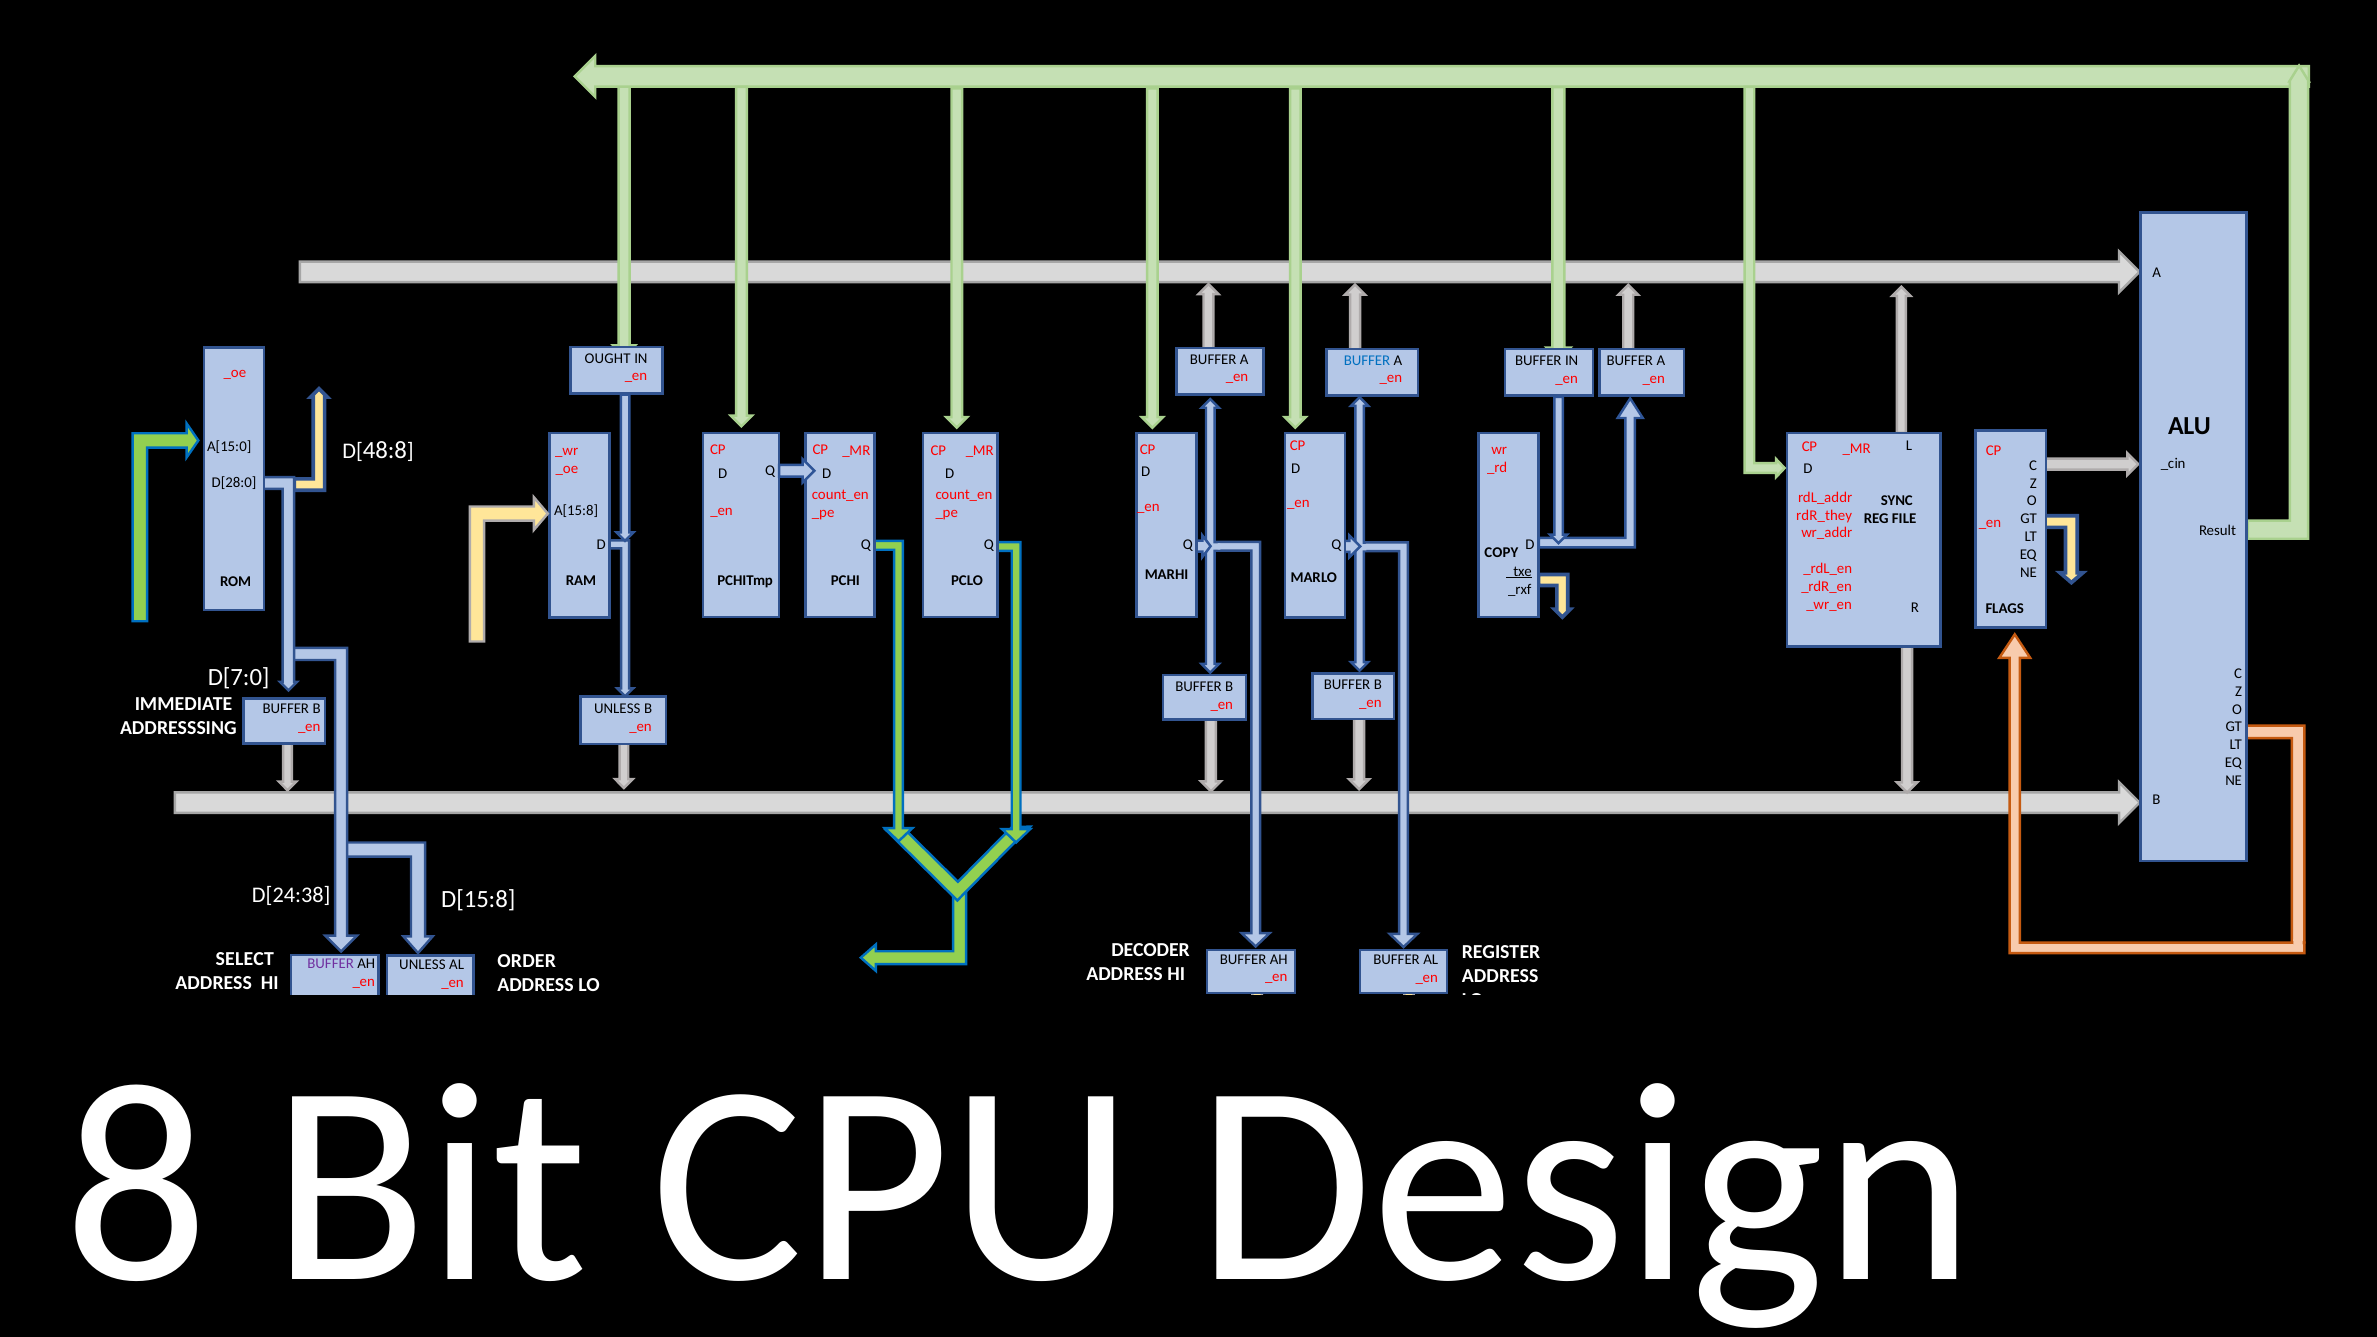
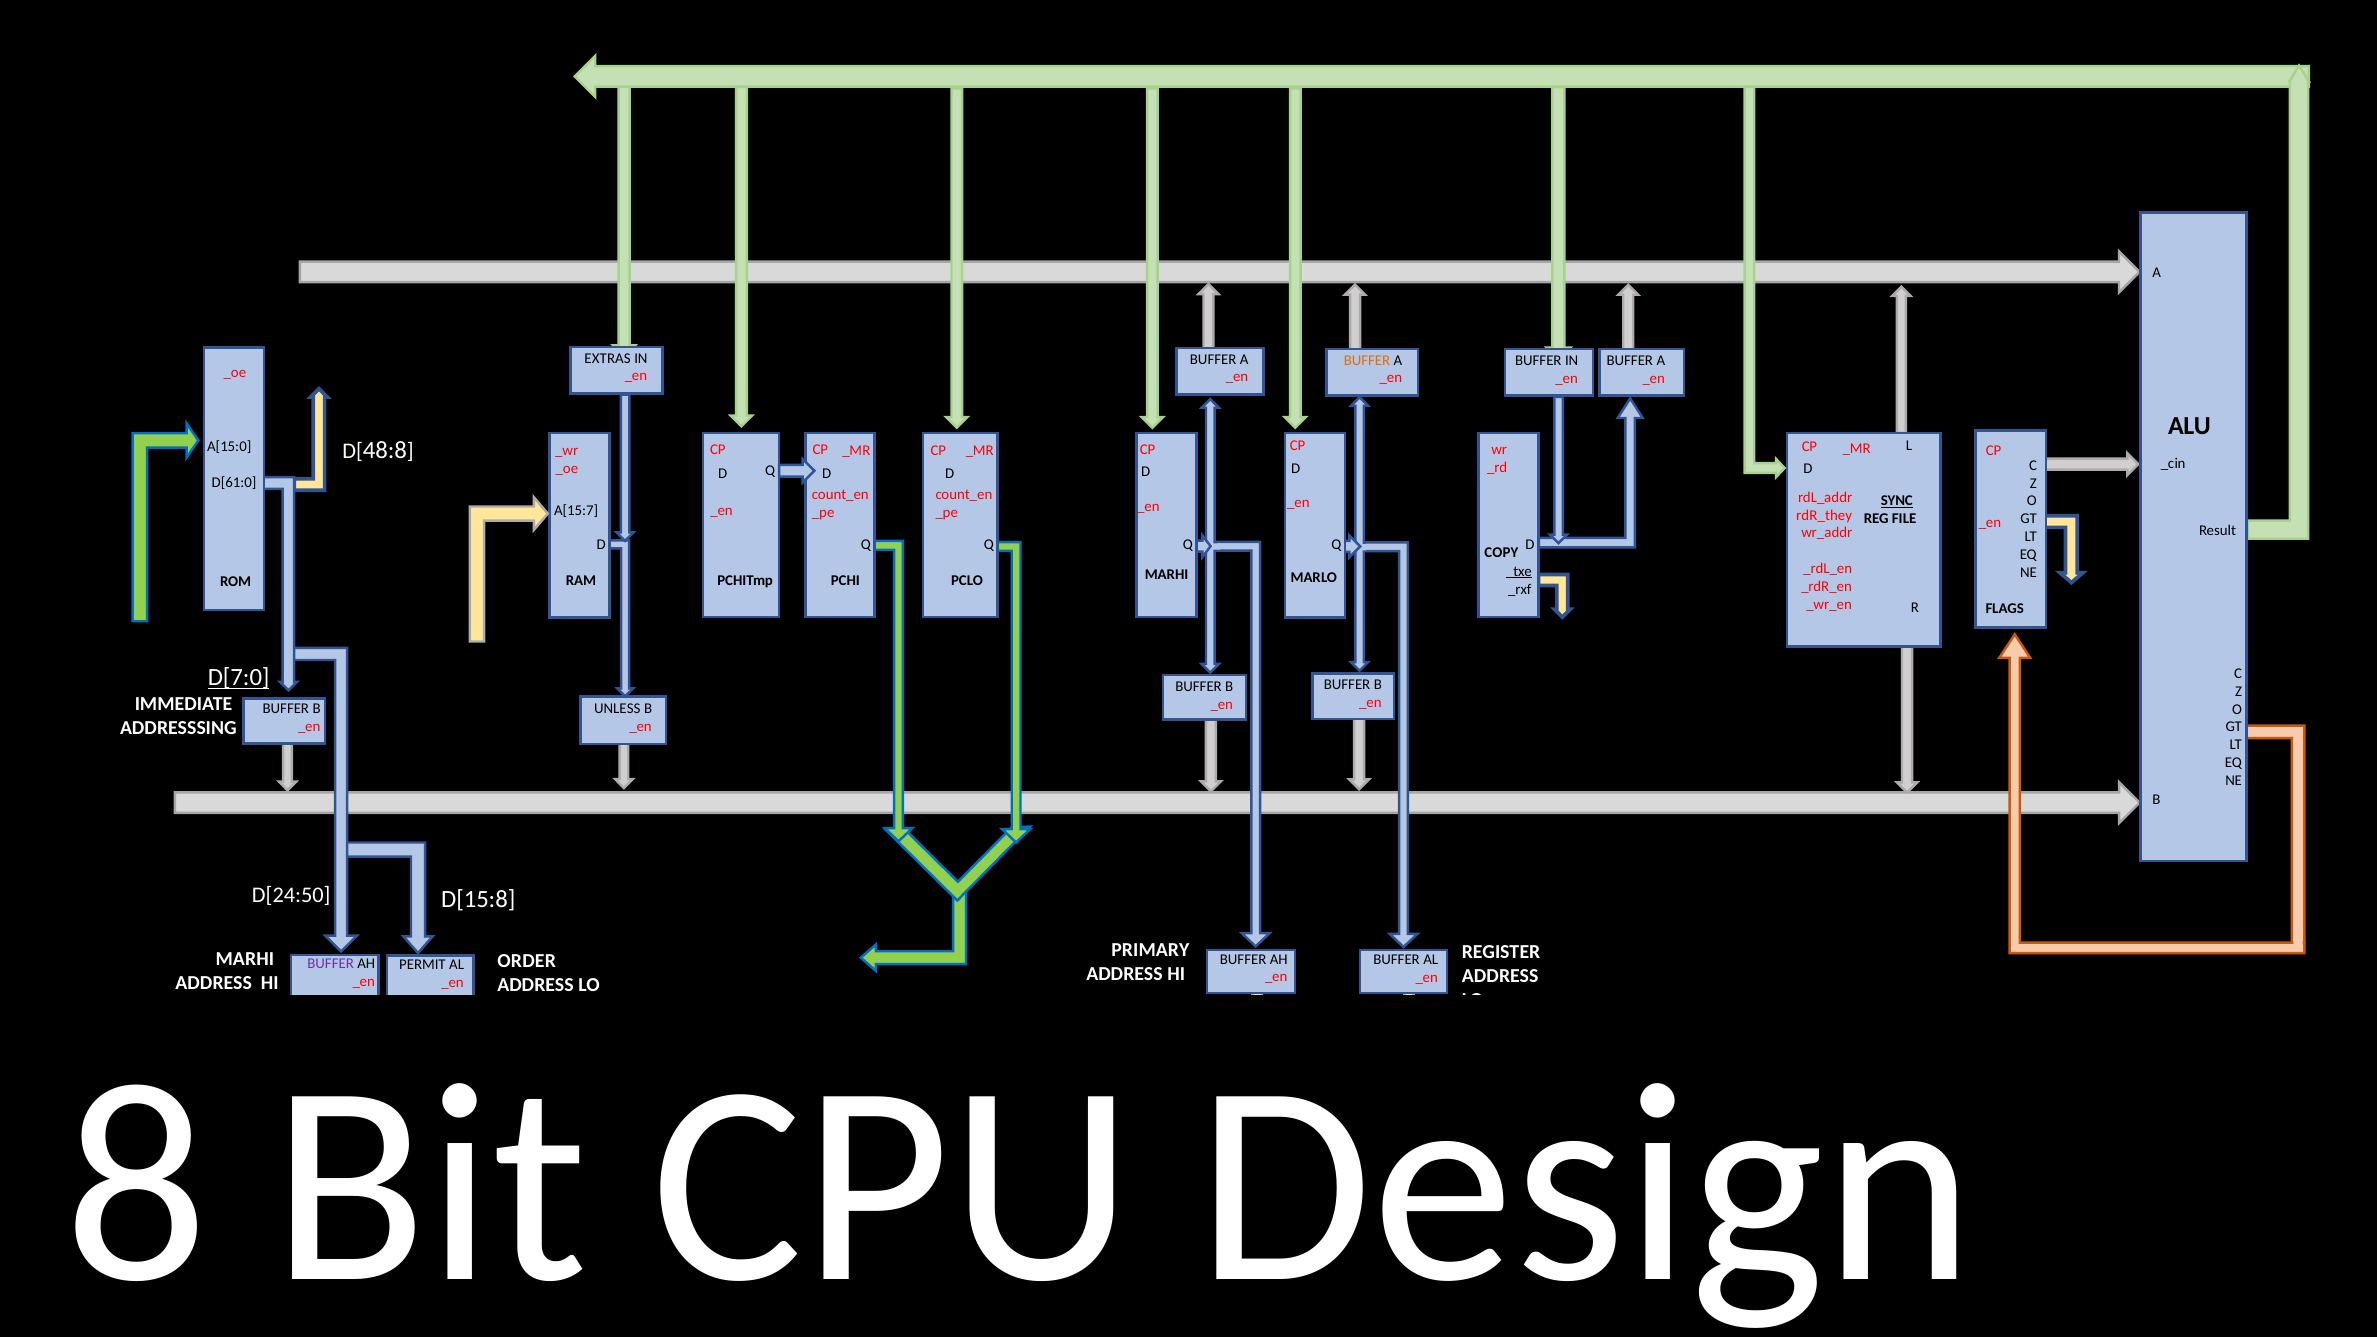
OUGHT: OUGHT -> EXTRAS
BUFFER at (1367, 360) colour: blue -> orange
D[28:0: D[28:0 -> D[61:0
SYNC underline: none -> present
A[15:8: A[15:8 -> A[15:7
D[7:0 underline: none -> present
D[24:38: D[24:38 -> D[24:50
DECODER: DECODER -> PRIMARY
SELECT at (245, 959): SELECT -> MARHI
UNLESS at (422, 965): UNLESS -> PERMIT
